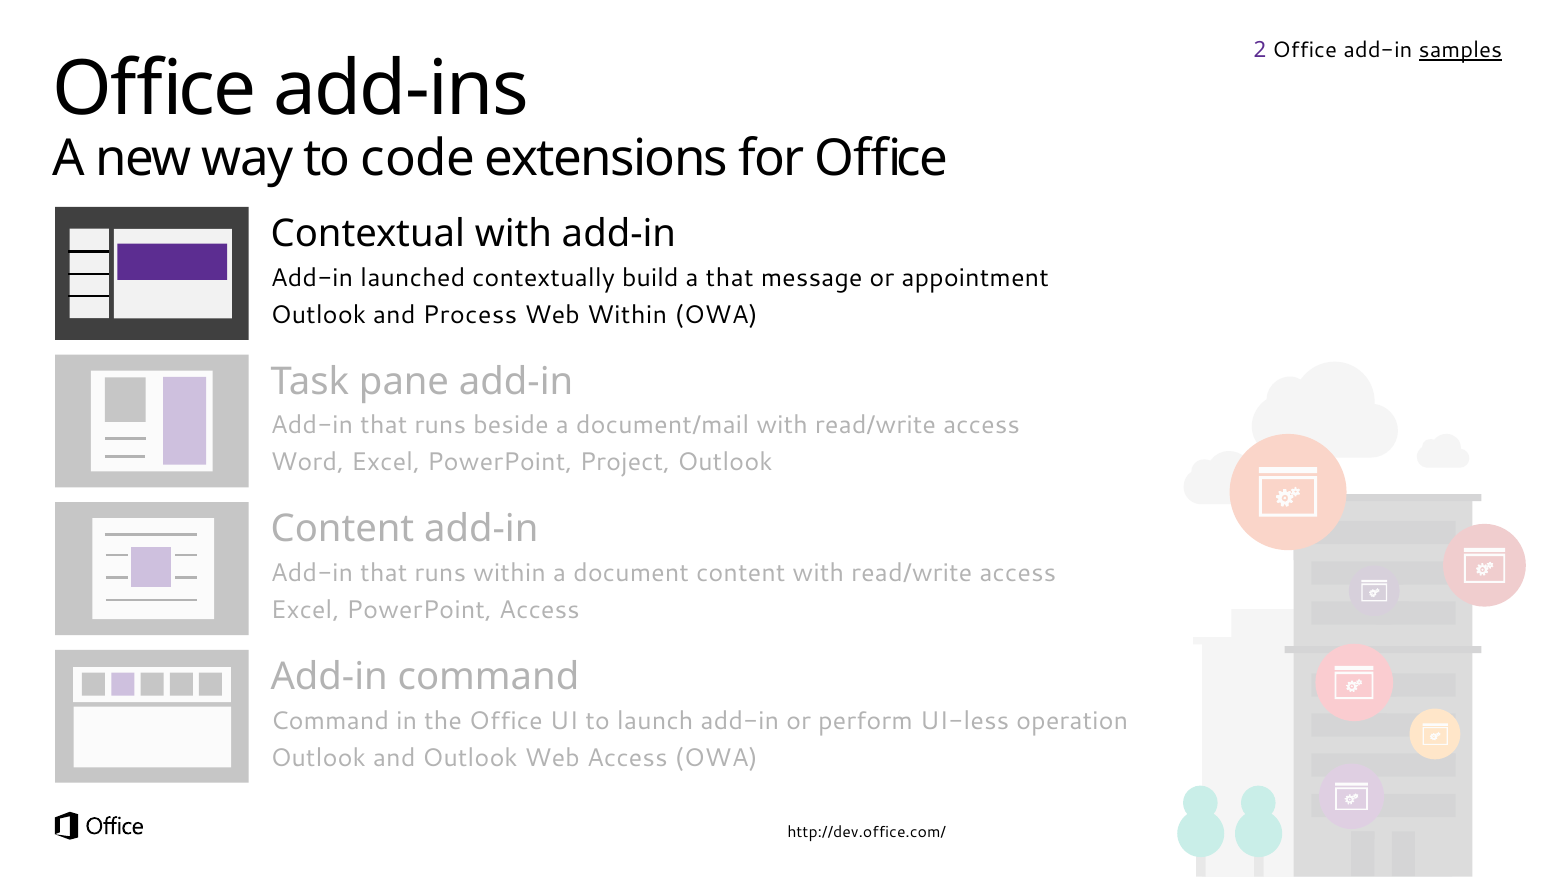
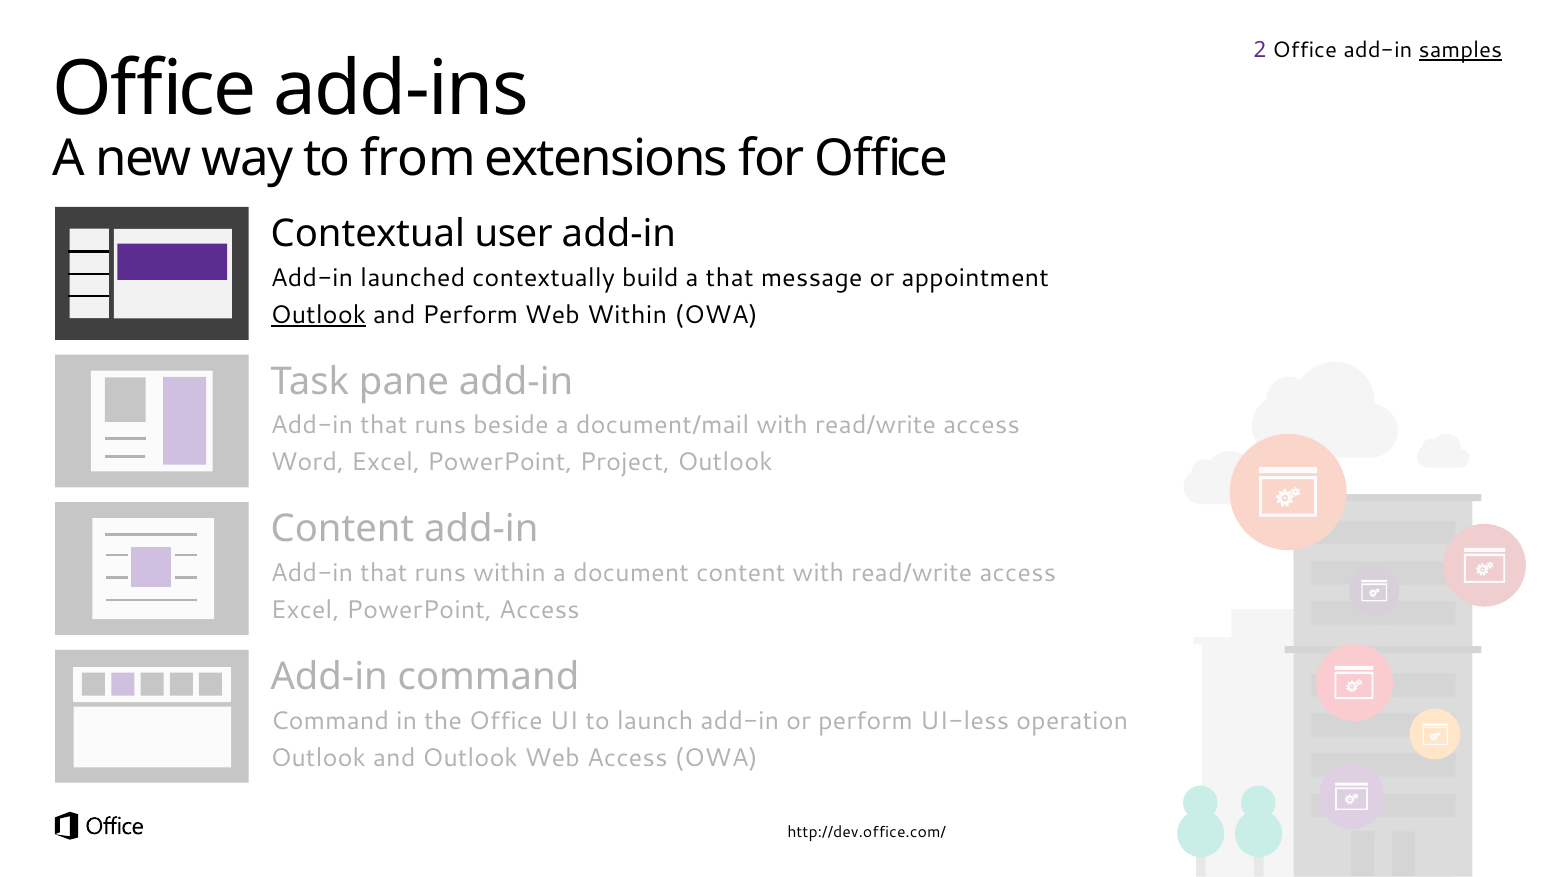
code: code -> from
Contextual with: with -> user
Outlook at (318, 315) underline: none -> present
and Process: Process -> Perform
